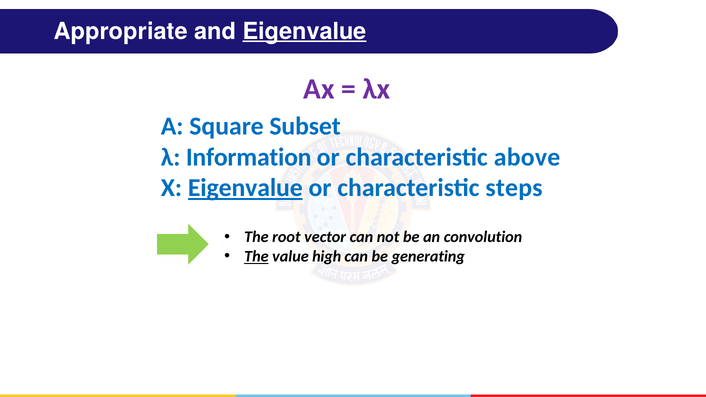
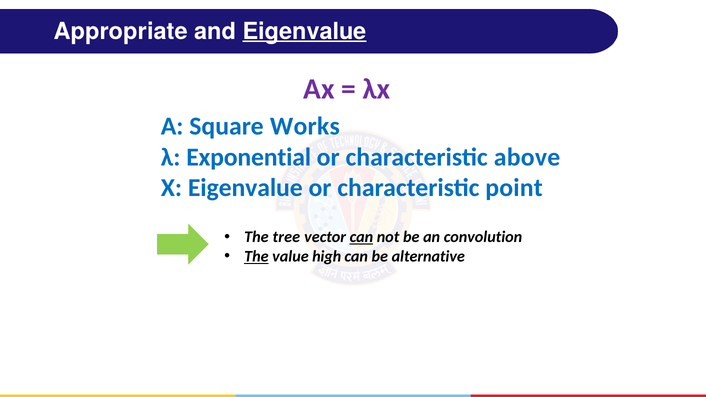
Subset: Subset -> Works
Information: Information -> Exponential
Eigenvalue at (245, 188) underline: present -> none
steps: steps -> point
root: root -> tree
can at (361, 237) underline: none -> present
generating: generating -> alternative
